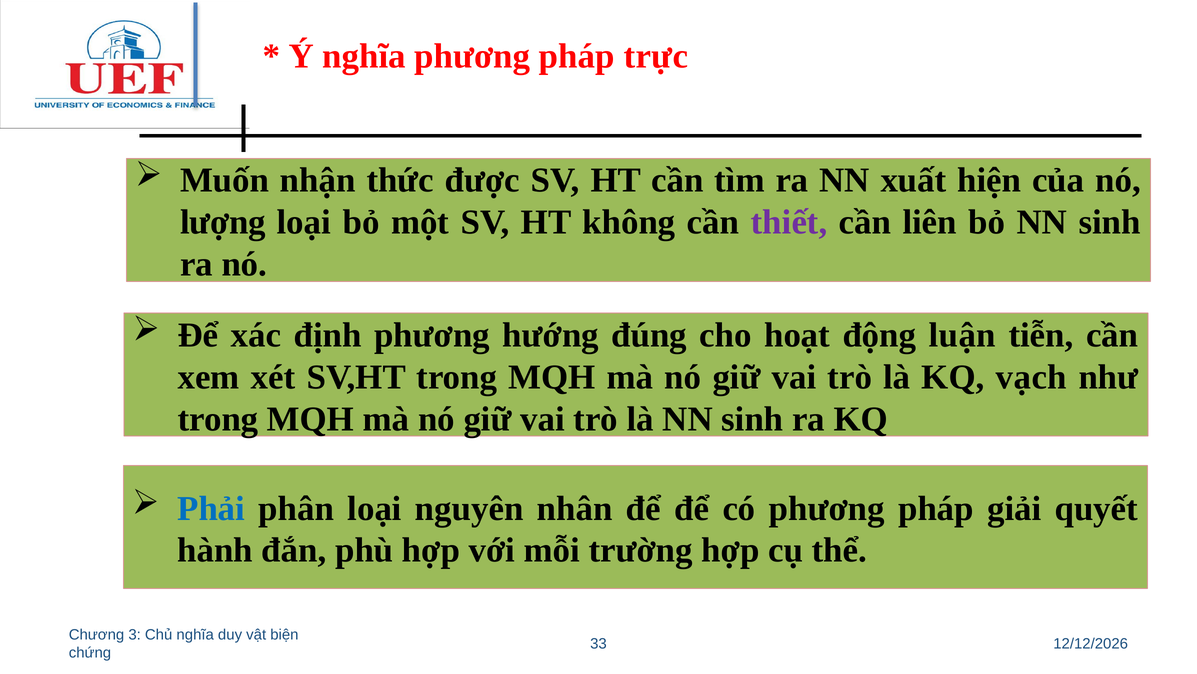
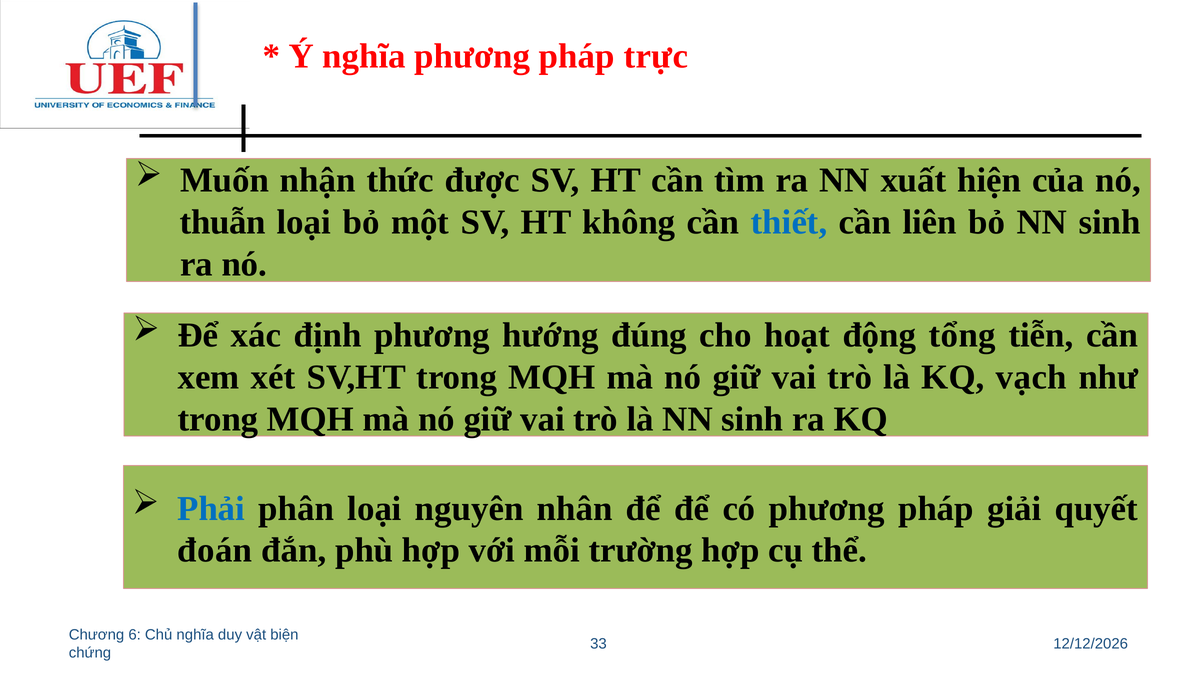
lượng: lượng -> thuẫn
thiết colour: purple -> blue
luận: luận -> tổng
hành: hành -> đoán
3: 3 -> 6
